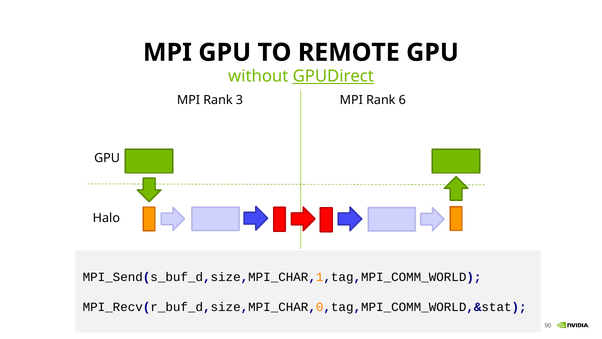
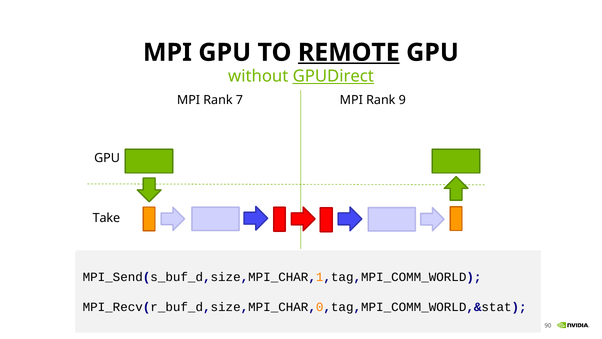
REMOTE underline: none -> present
3: 3 -> 7
6: 6 -> 9
Halo: Halo -> Take
